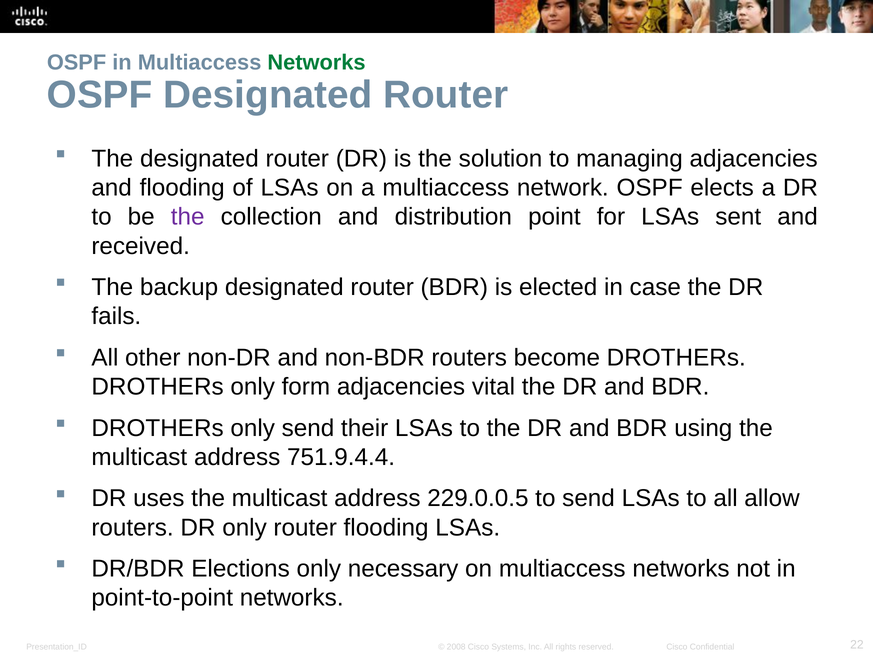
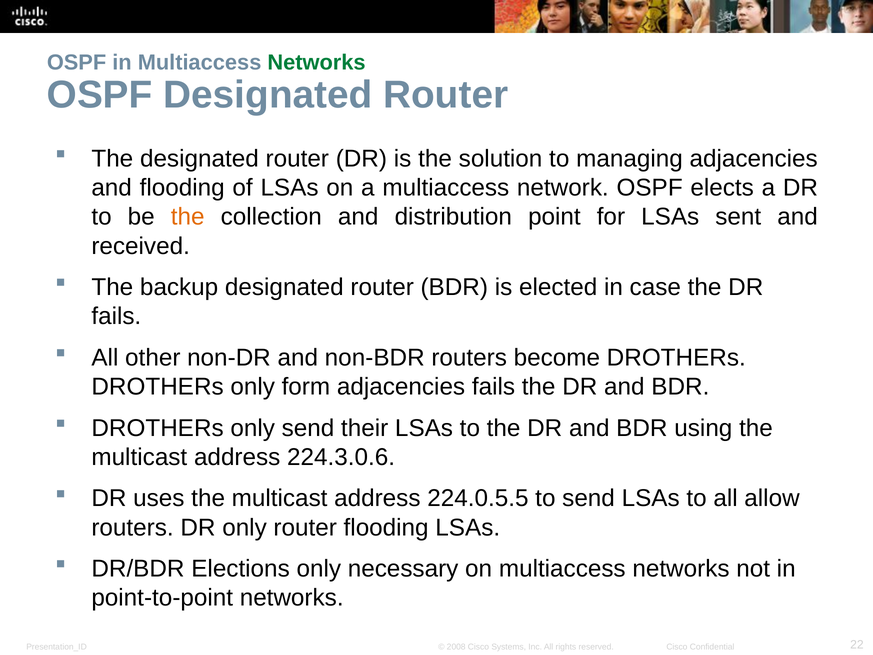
the at (188, 217) colour: purple -> orange
adjacencies vital: vital -> fails
751.9.4.4: 751.9.4.4 -> 224.3.0.6
229.0.0.5: 229.0.0.5 -> 224.0.5.5
